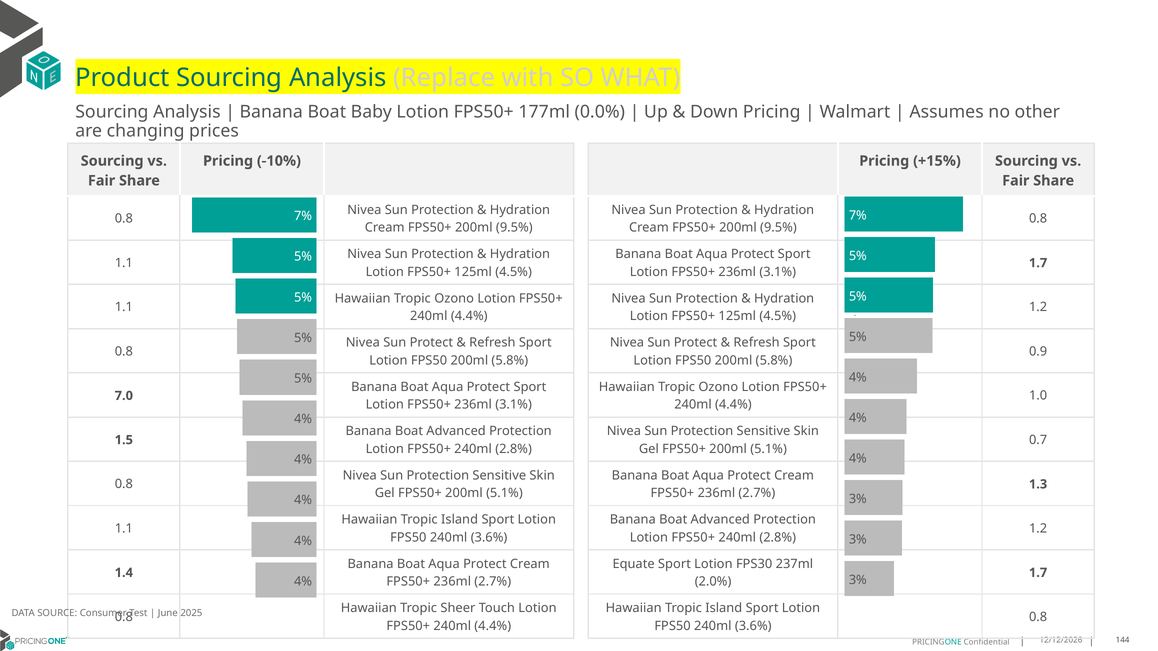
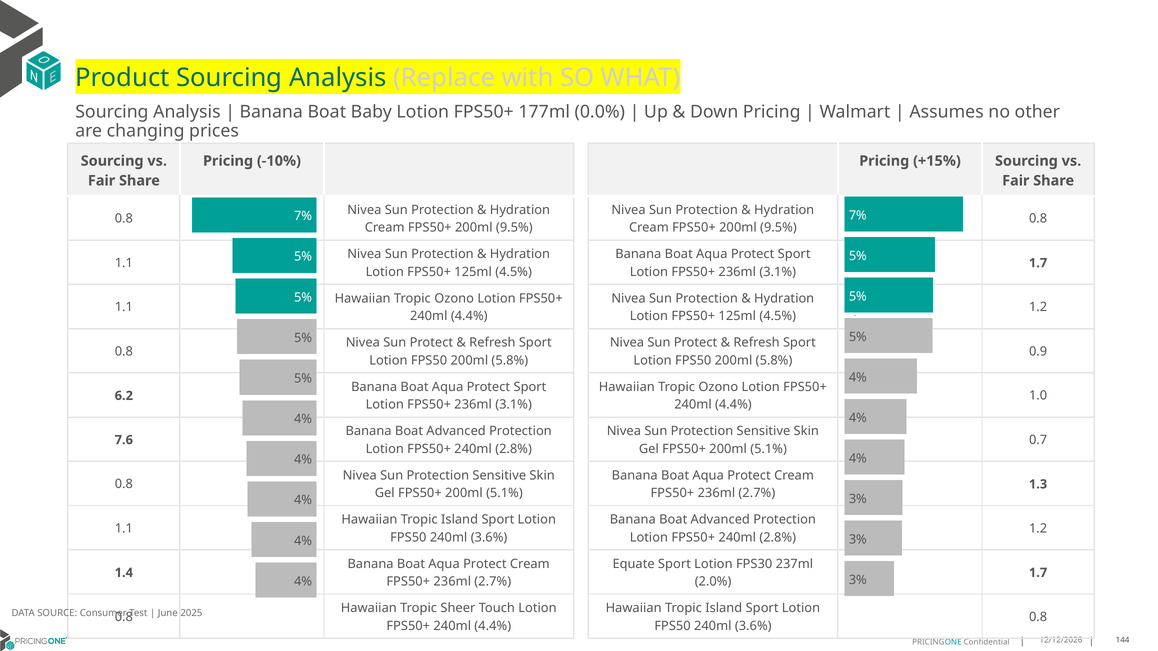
7.0: 7.0 -> 6.2
1.5: 1.5 -> 7.6
